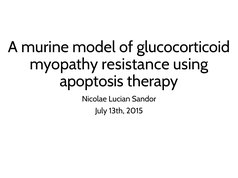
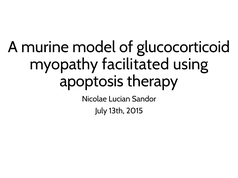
resistance: resistance -> facilitated
